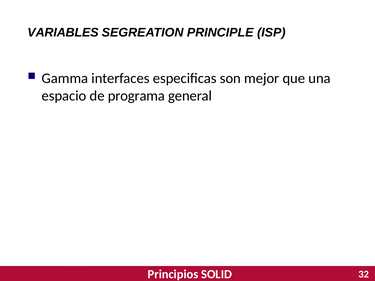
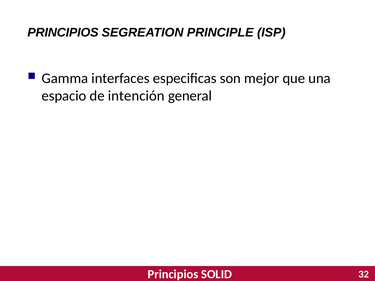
VARIABLES at (63, 32): VARIABLES -> PRINCIPIOS
programa: programa -> intención
